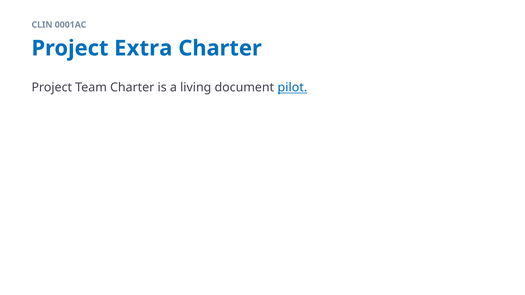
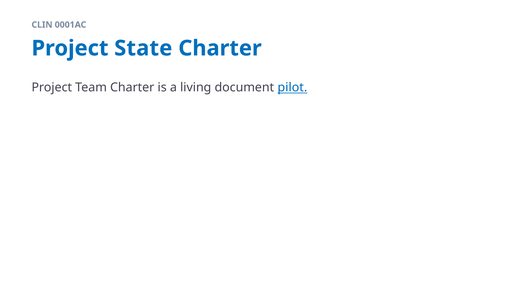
Extra: Extra -> State
